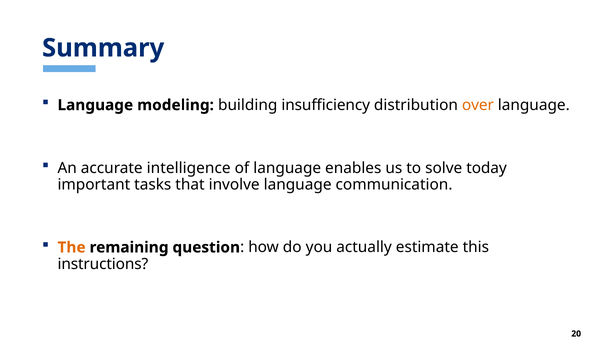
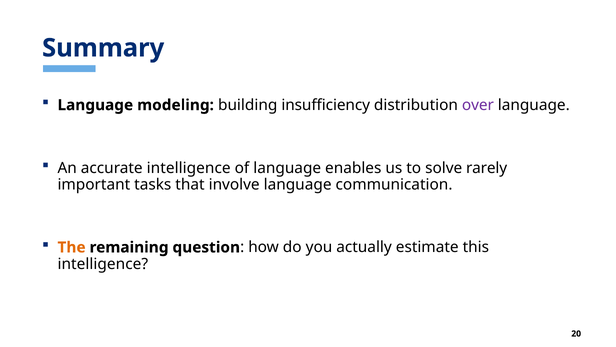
over colour: orange -> purple
today: today -> rarely
instructions at (103, 264): instructions -> intelligence
